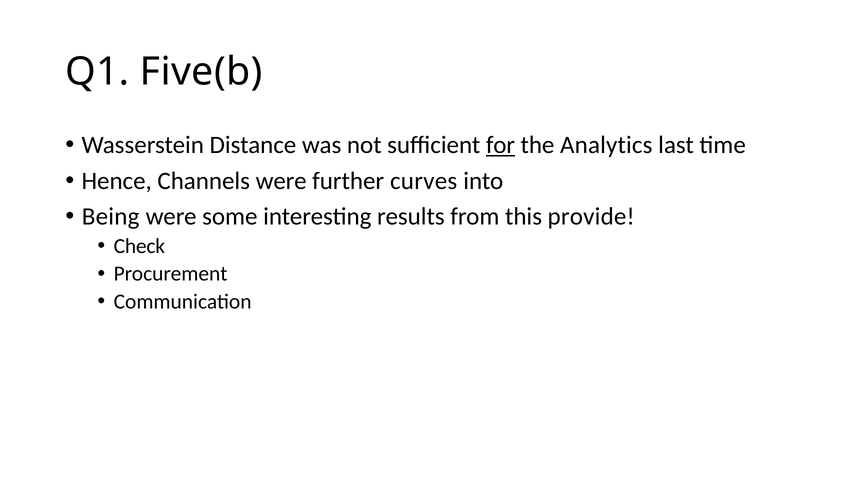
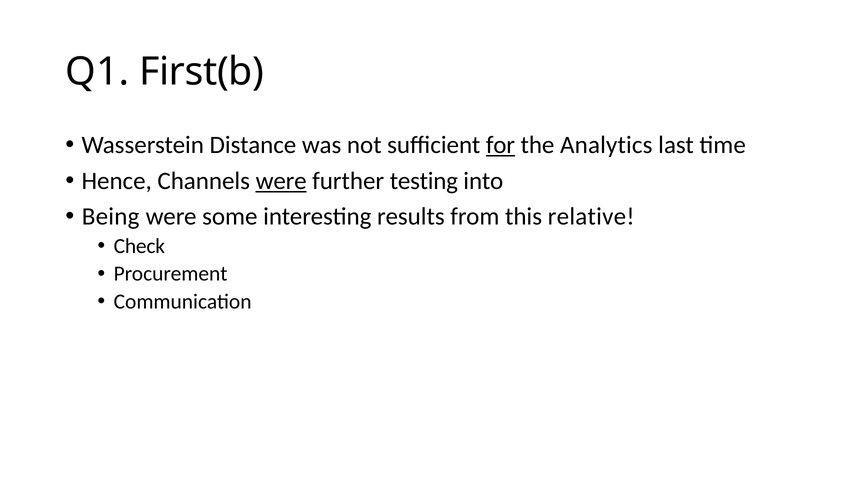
Five(b: Five(b -> First(b
were at (281, 181) underline: none -> present
curves: curves -> testing
provide: provide -> relative
